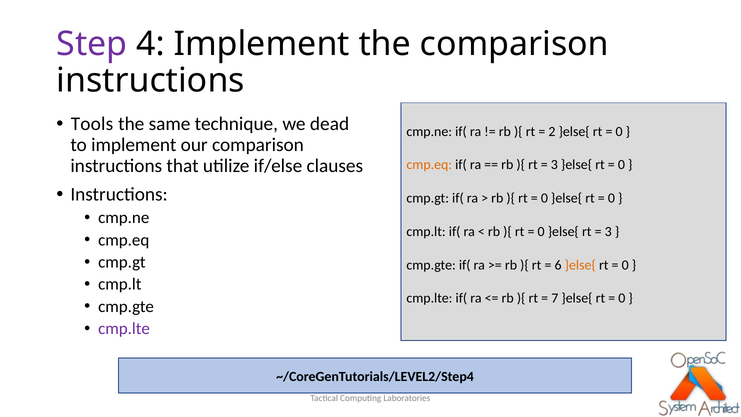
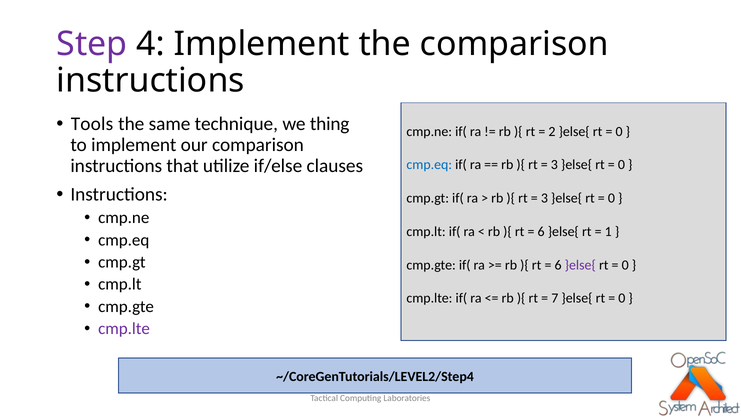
dead: dead -> thing
cmp.eq at (429, 165) colour: orange -> blue
0 at (544, 198): 0 -> 3
0 at (541, 231): 0 -> 6
3 at (608, 231): 3 -> 1
}else{ at (580, 265) colour: orange -> purple
